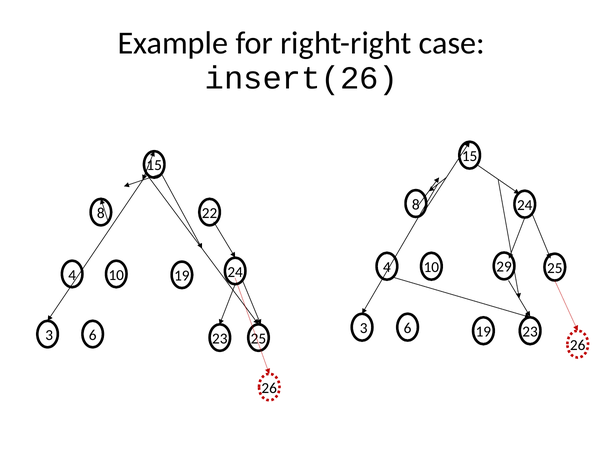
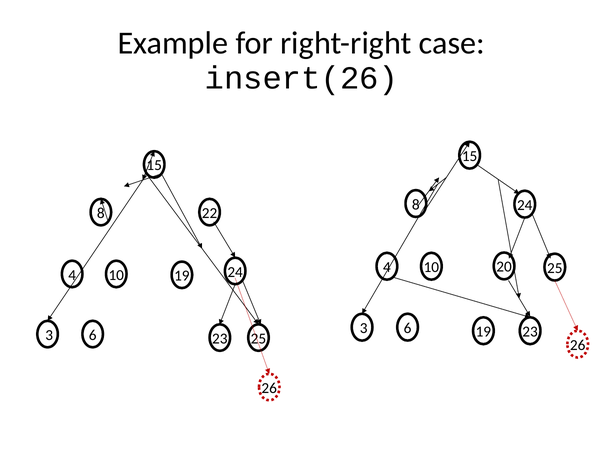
29: 29 -> 20
